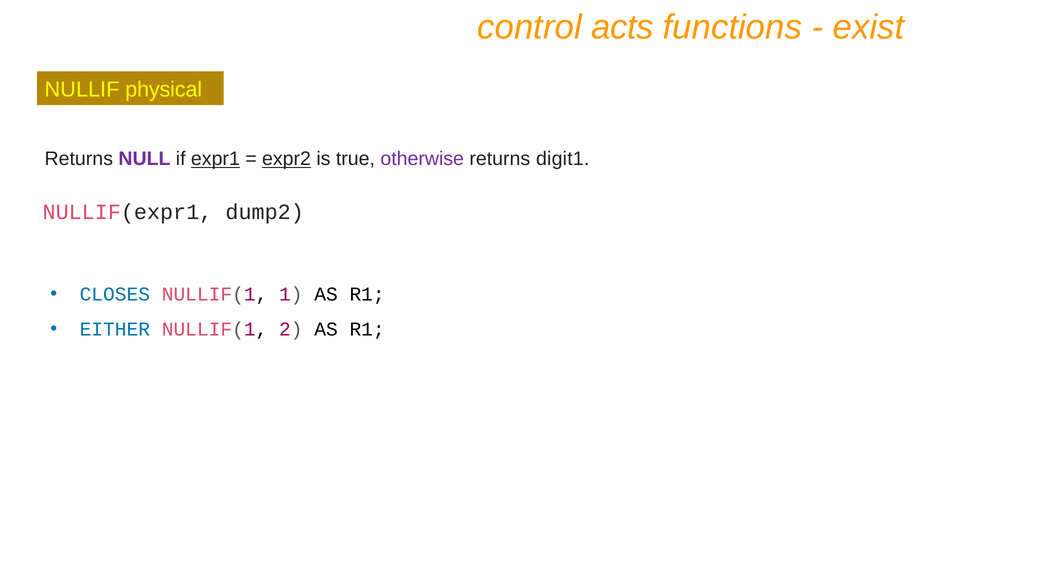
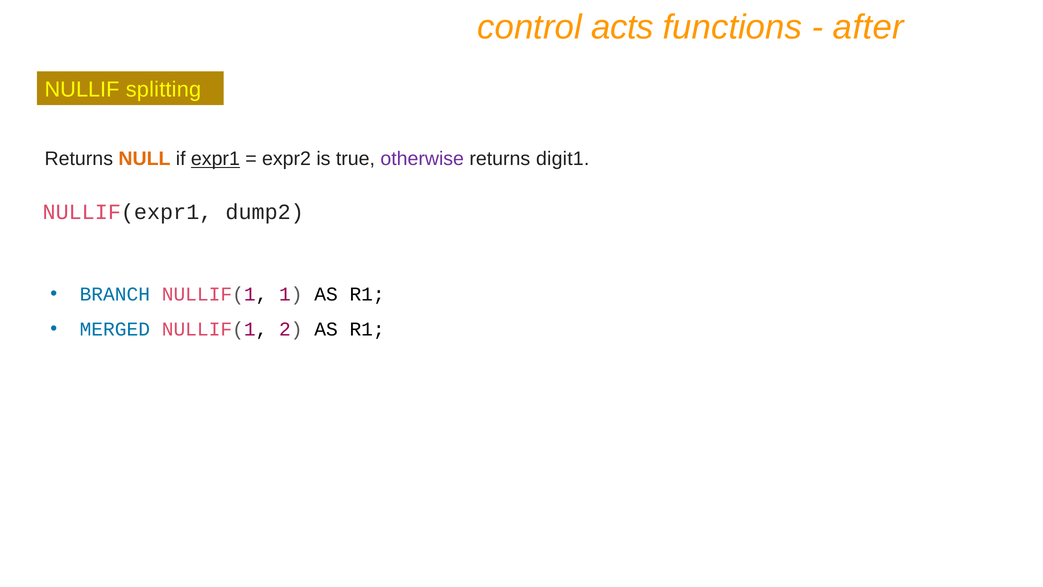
exist: exist -> after
physical: physical -> splitting
NULL colour: purple -> orange
expr2 underline: present -> none
CLOSES: CLOSES -> BRANCH
EITHER: EITHER -> MERGED
